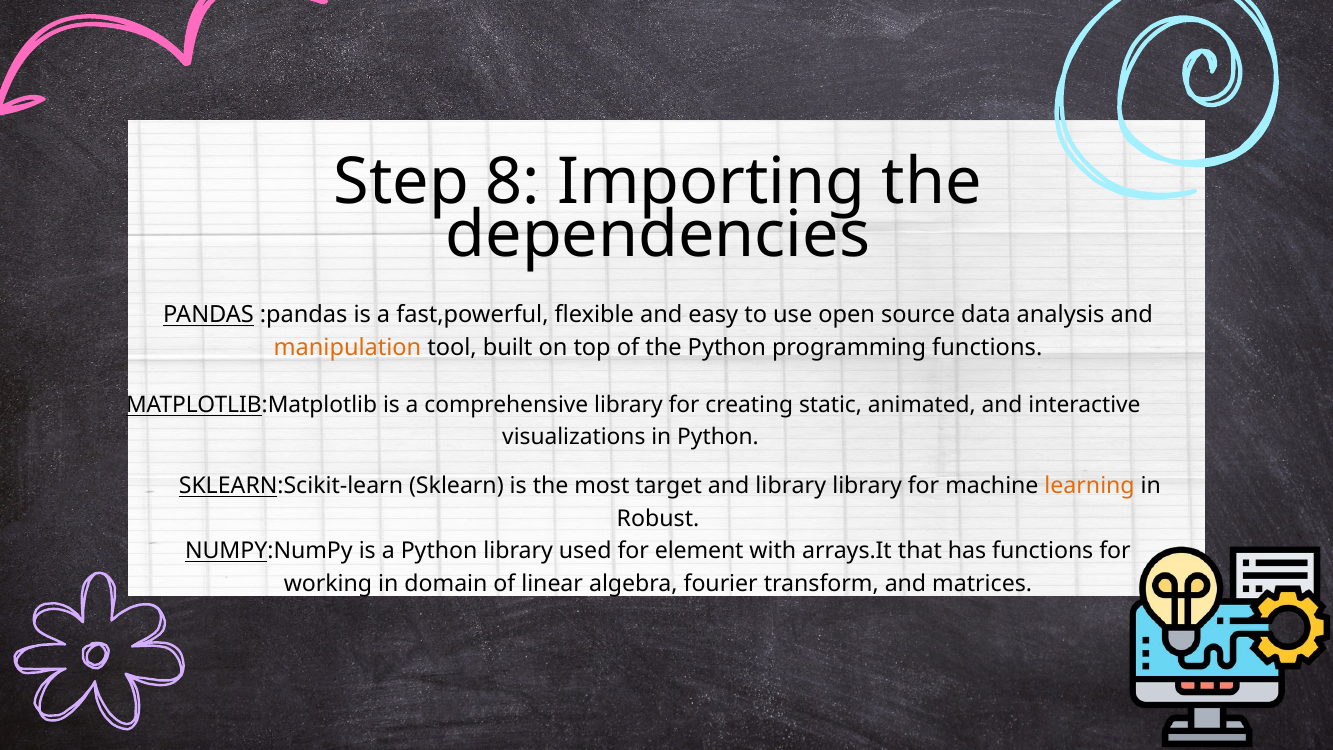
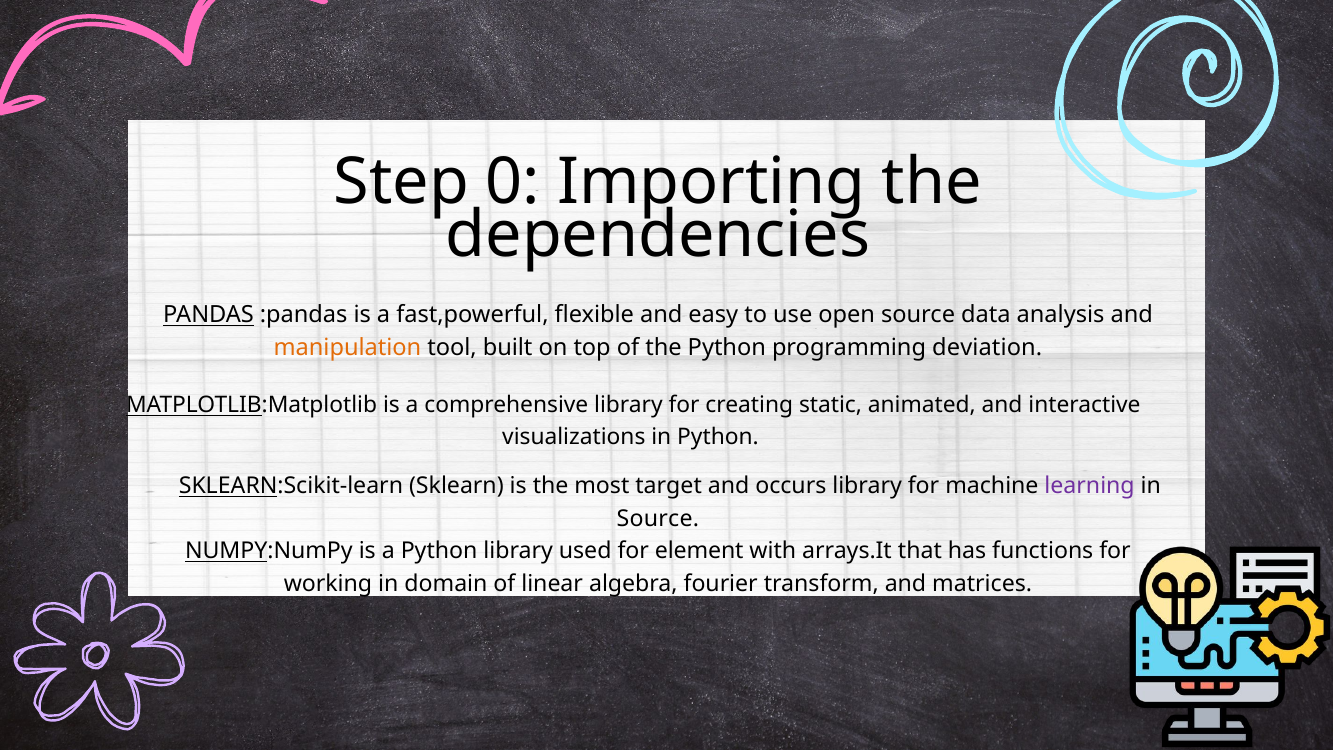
8: 8 -> 0
programming functions: functions -> deviation
and library: library -> occurs
learning colour: orange -> purple
Robust at (658, 519): Robust -> Source
